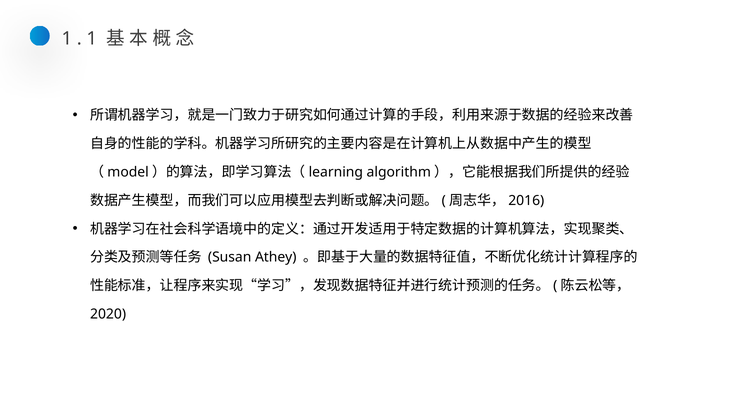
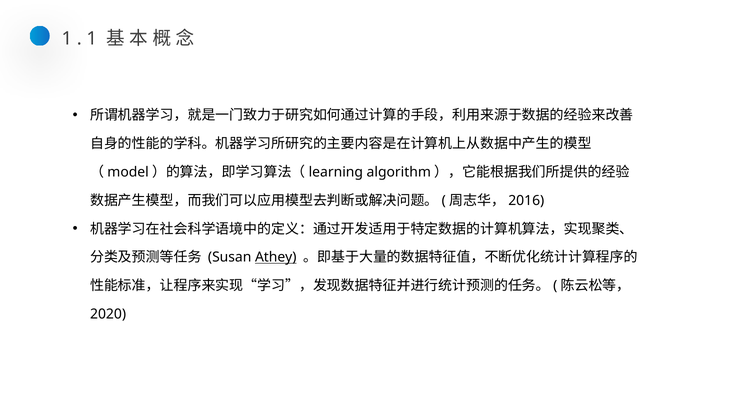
Athey underline: none -> present
